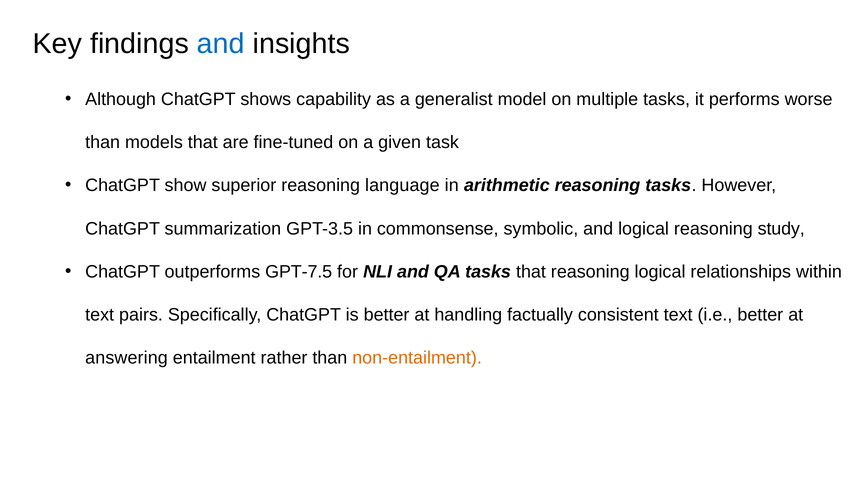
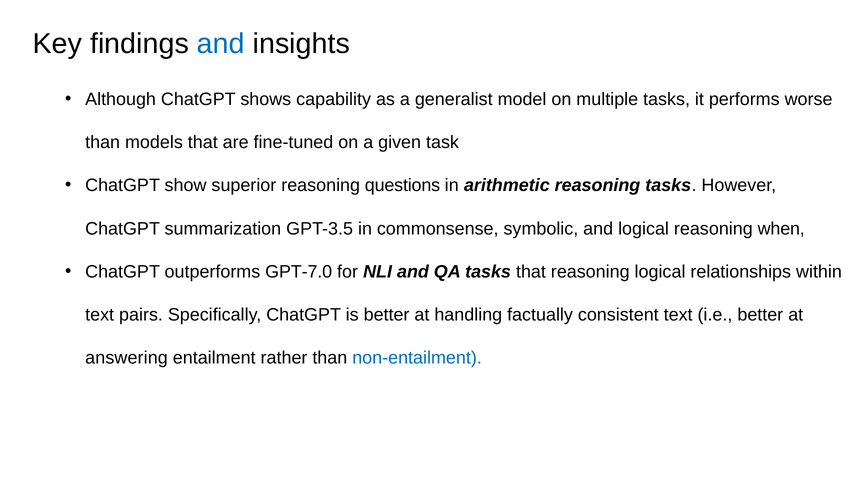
language: language -> questions
study: study -> when
GPT-7.5: GPT-7.5 -> GPT-7.0
non-entailment colour: orange -> blue
